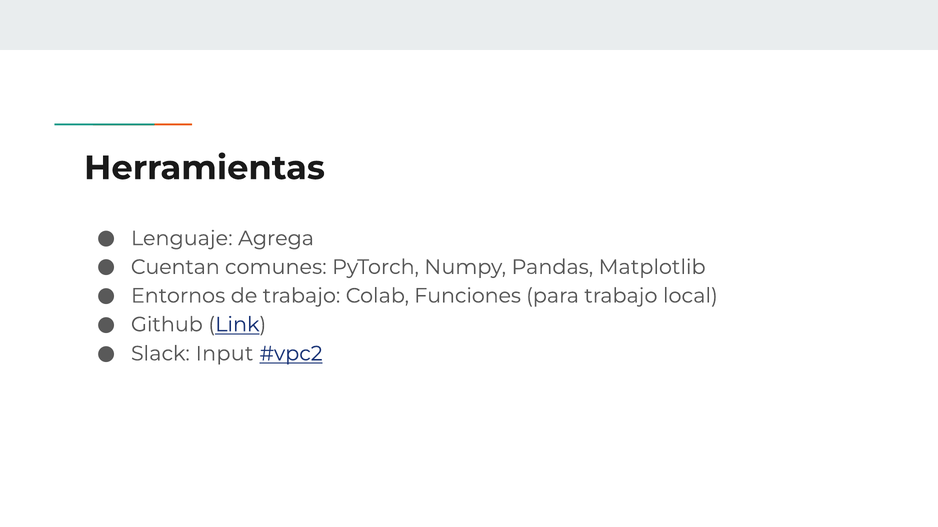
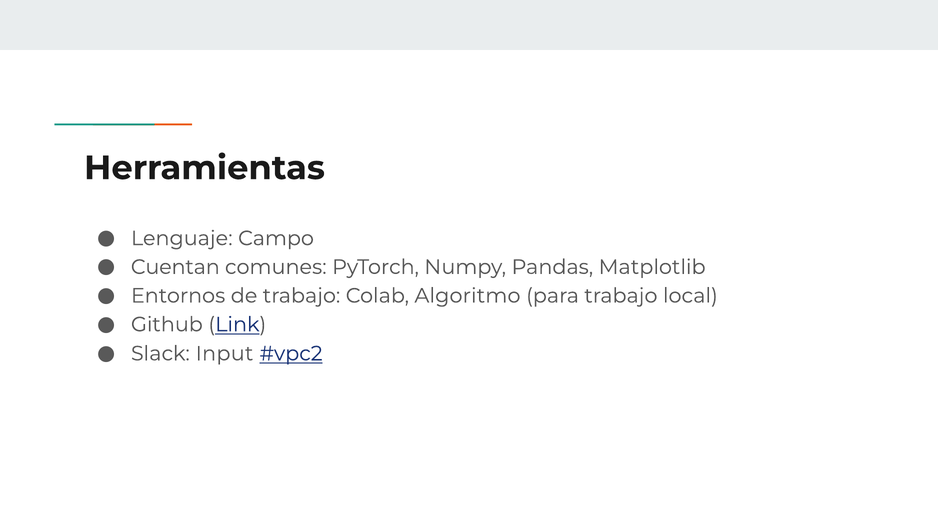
Agrega: Agrega -> Campo
Funciones: Funciones -> Algoritmo
